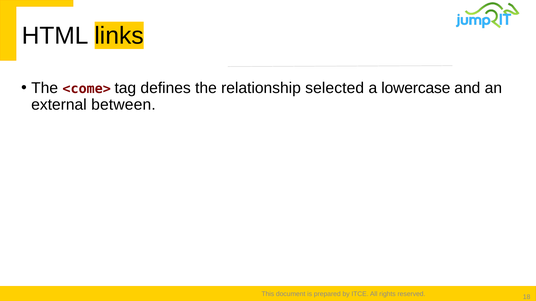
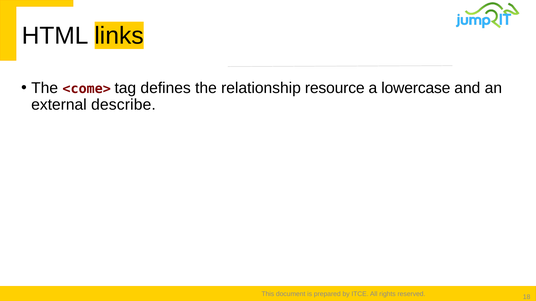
selected: selected -> resource
between: between -> describe
